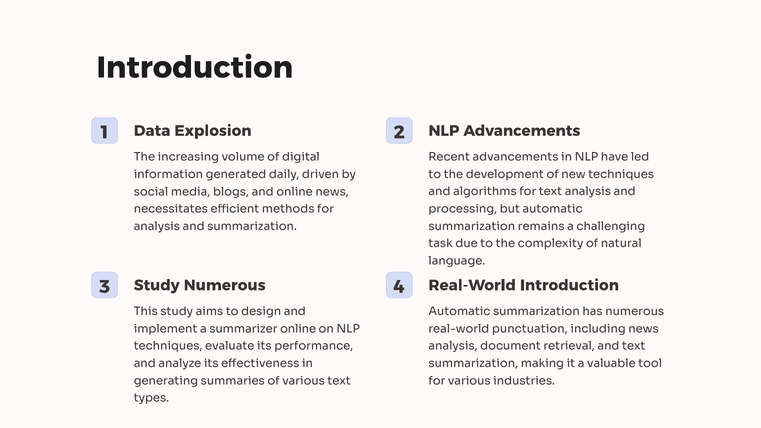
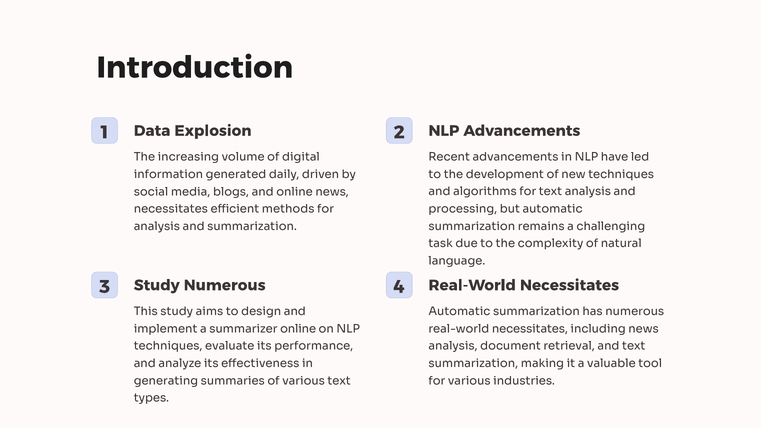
4 Real-World Introduction: Introduction -> Necessitates
punctuation at (530, 329): punctuation -> necessitates
